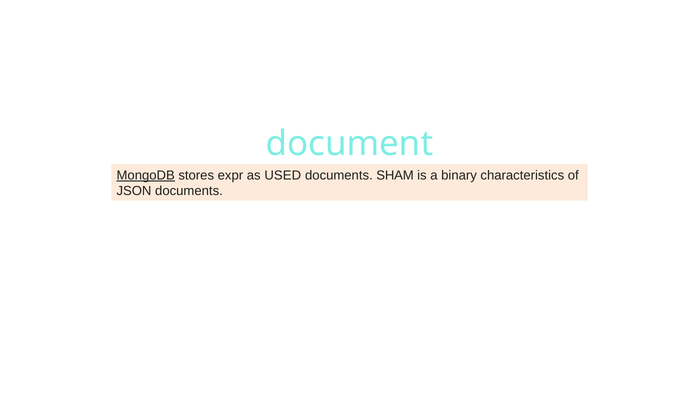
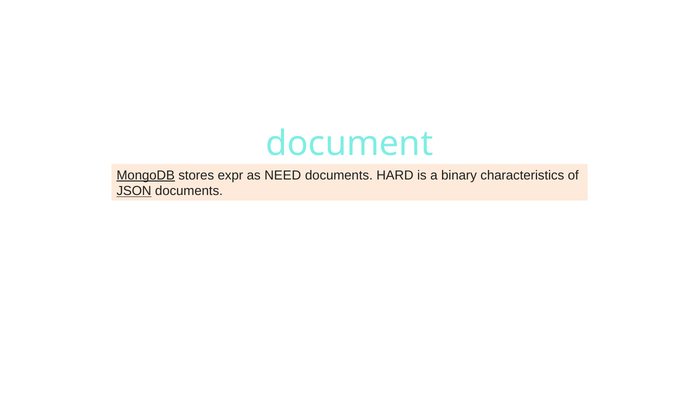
USED: USED -> NEED
SHAM: SHAM -> HARD
JSON underline: none -> present
